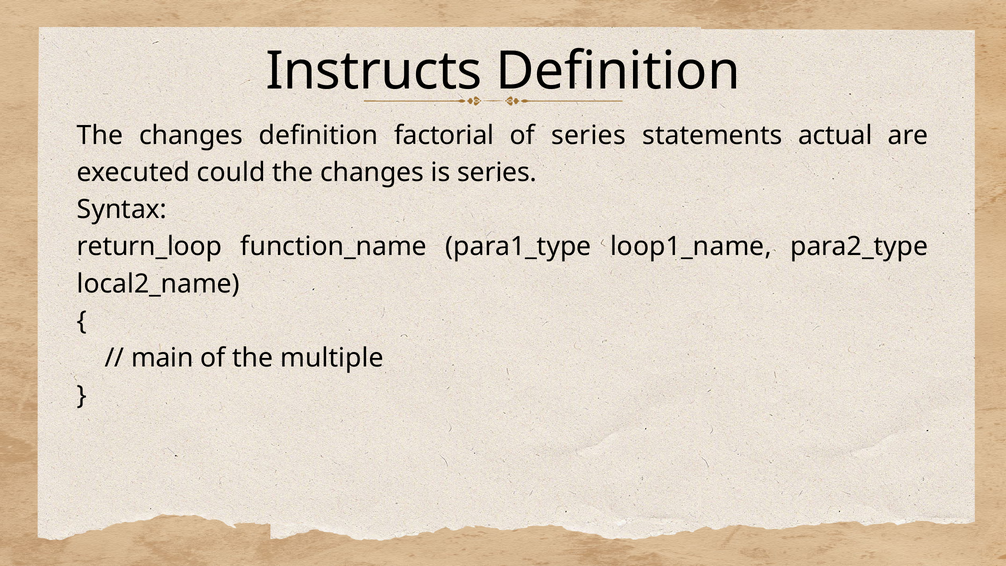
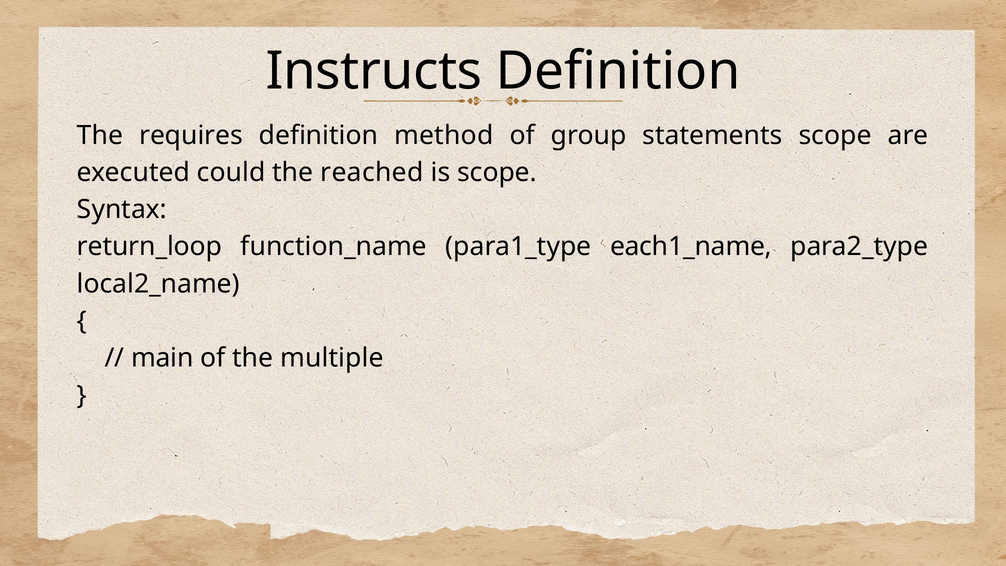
changes at (191, 135): changes -> requires
factorial: factorial -> method
of series: series -> group
statements actual: actual -> scope
changes at (372, 172): changes -> reached
is series: series -> scope
loop1_name: loop1_name -> each1_name
